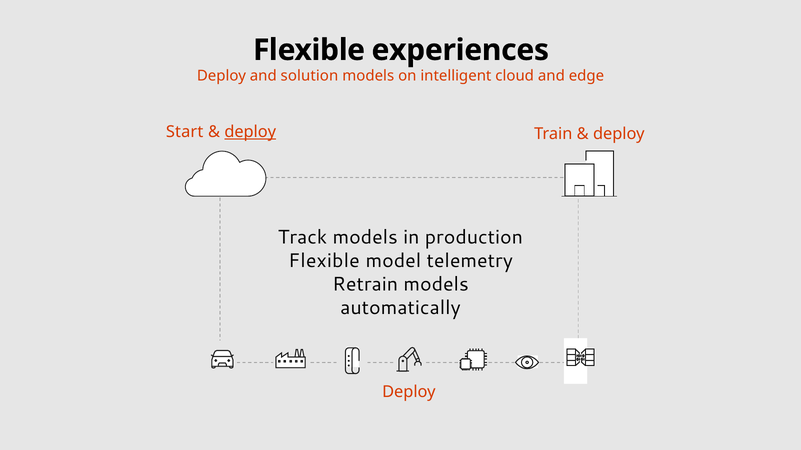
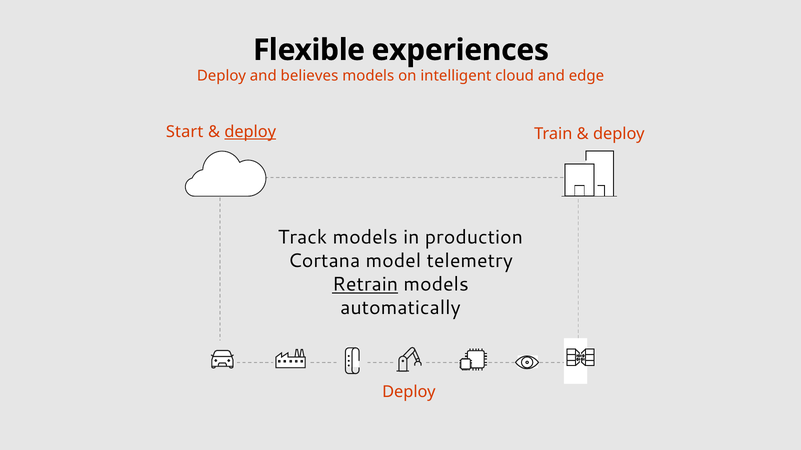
solution: solution -> believes
Flexible at (324, 261): Flexible -> Cortana
Retrain underline: none -> present
